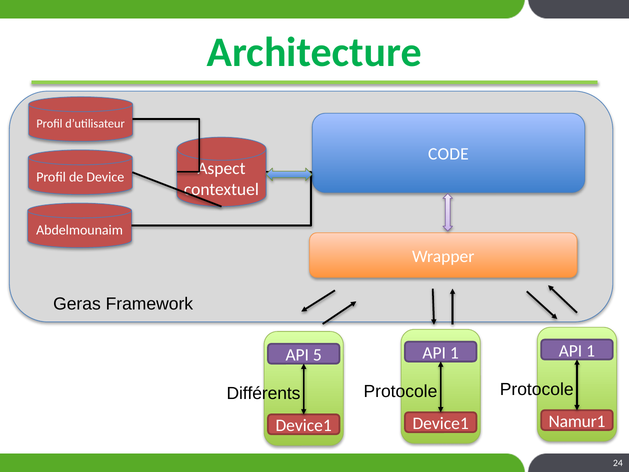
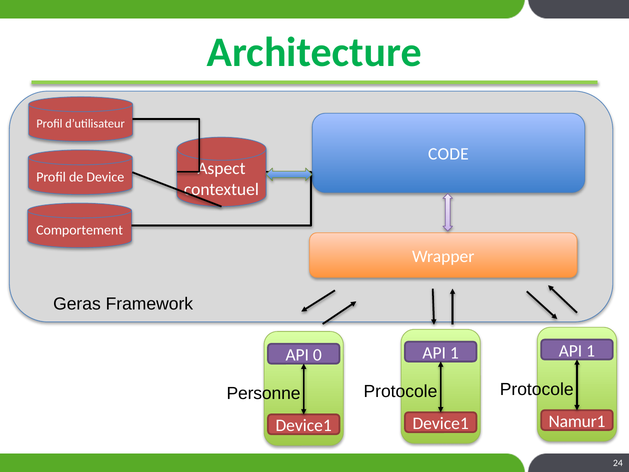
Abdelmounaim: Abdelmounaim -> Comportement
5: 5 -> 0
Différents: Différents -> Personne
